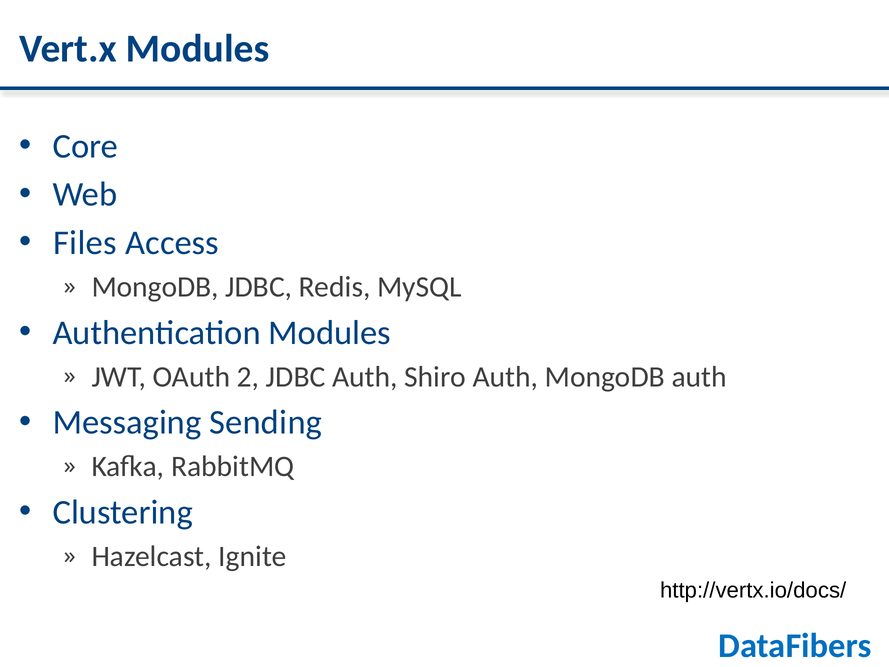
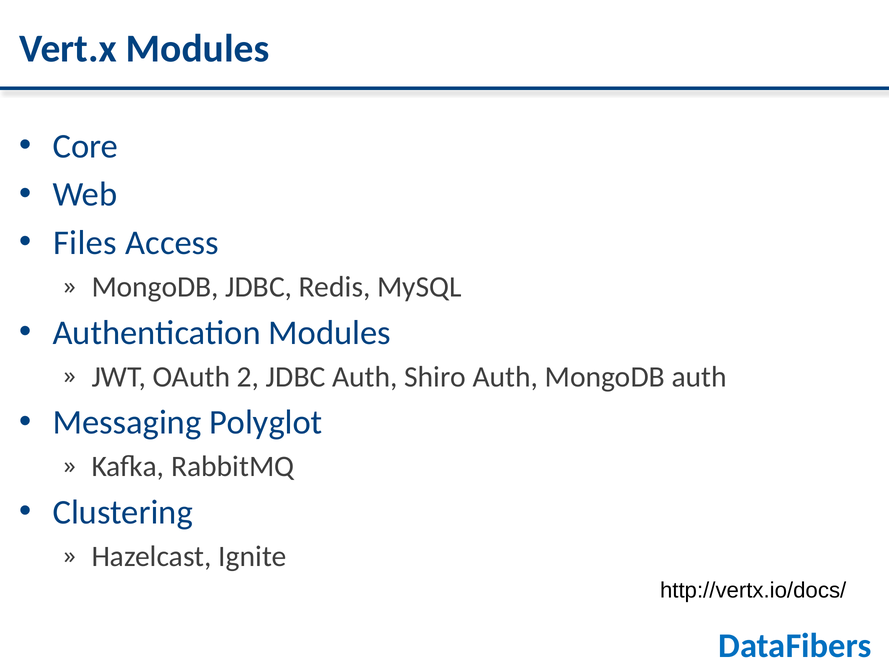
Sending: Sending -> Polyglot
